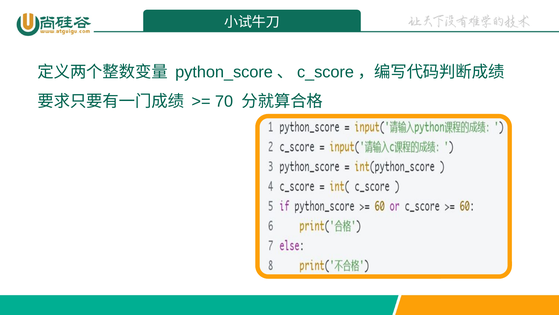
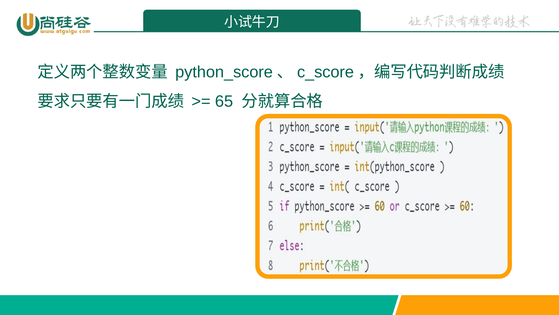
70: 70 -> 65
